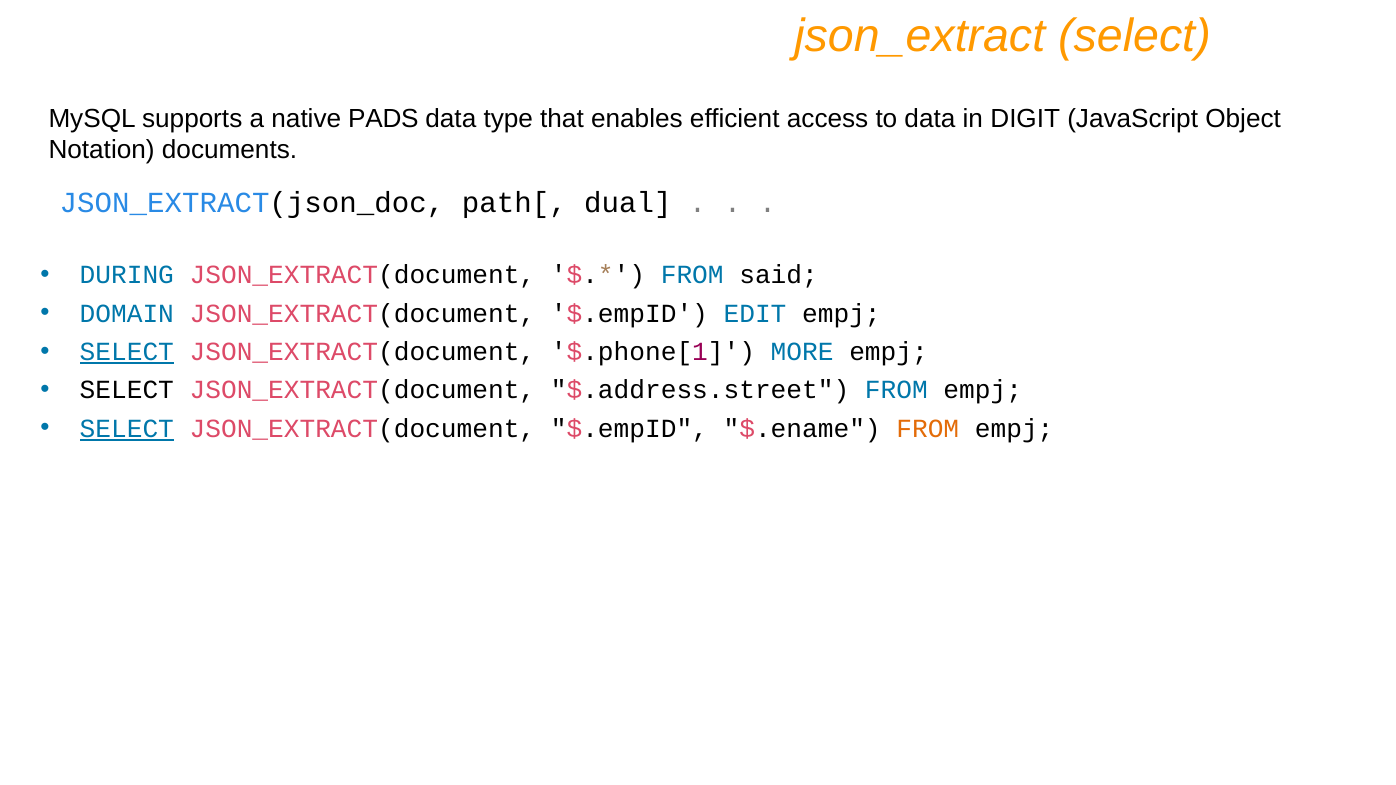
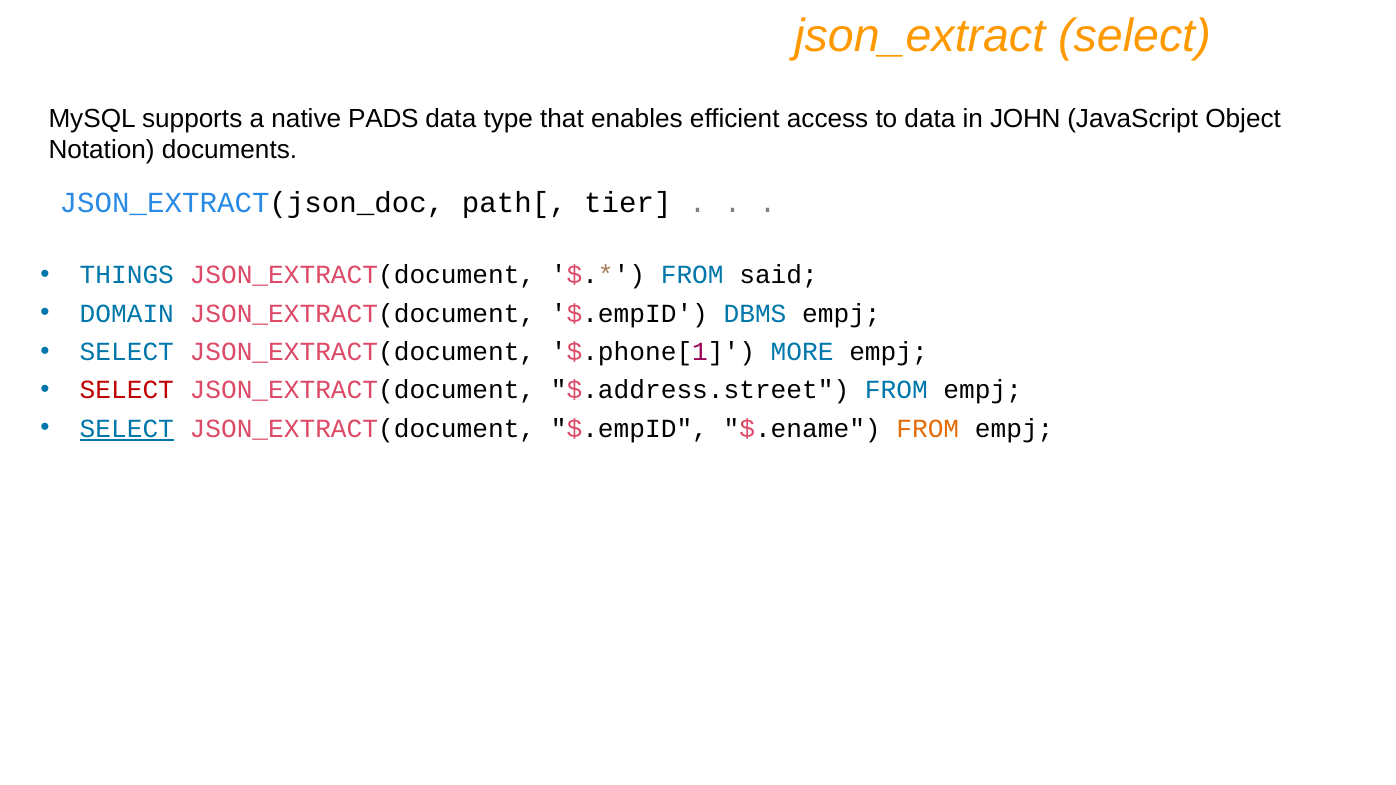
DIGIT: DIGIT -> JOHN
dual: dual -> tier
DURING: DURING -> THINGS
EDIT: EDIT -> DBMS
SELECT at (127, 352) underline: present -> none
SELECT at (127, 390) colour: black -> red
